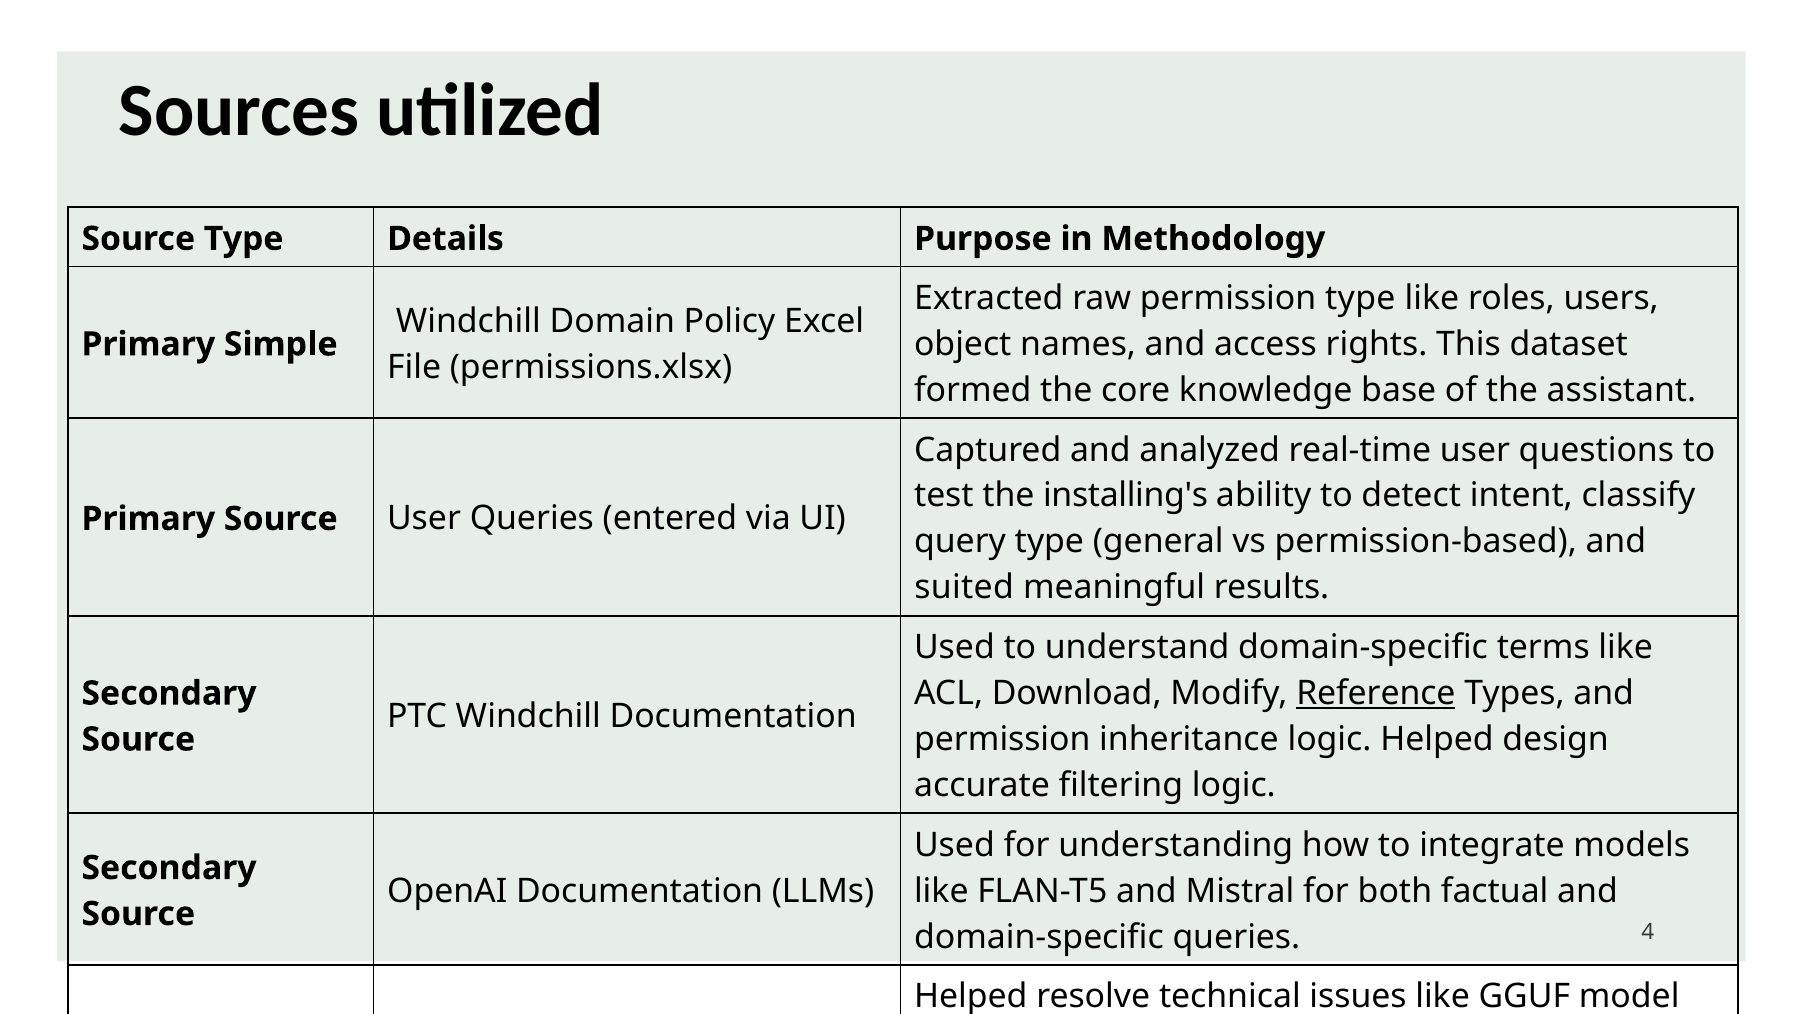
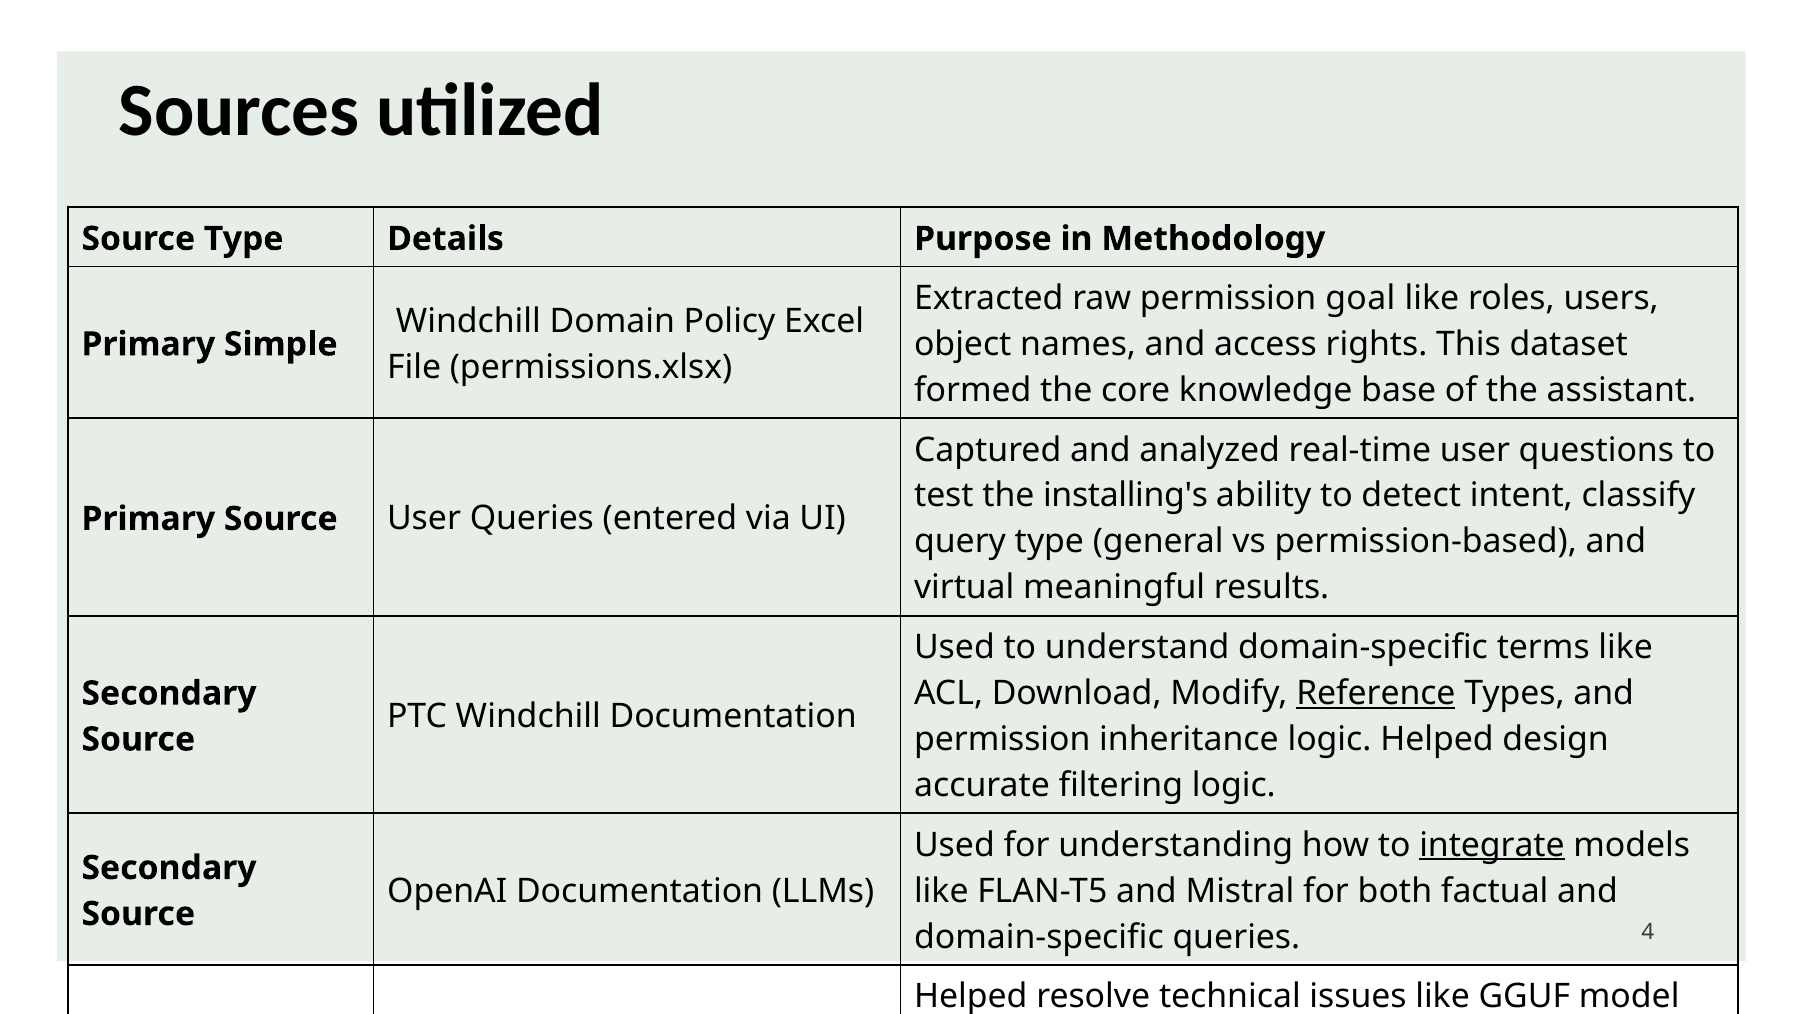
permission type: type -> goal
suited: suited -> virtual
integrate underline: none -> present
